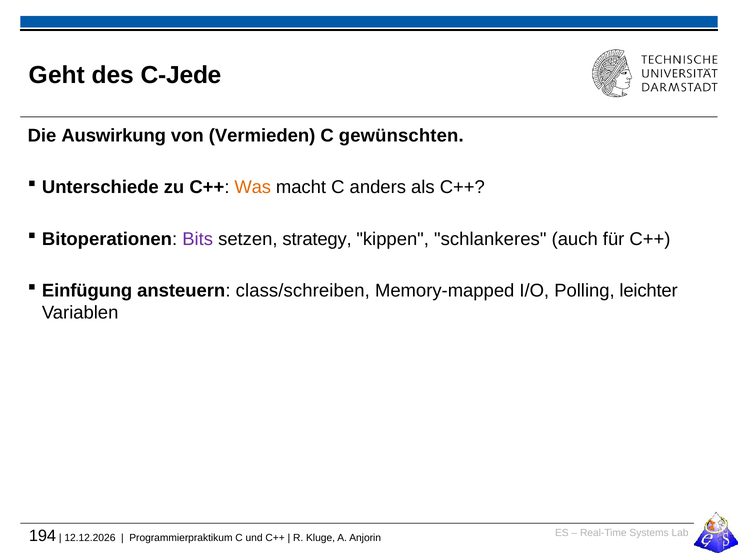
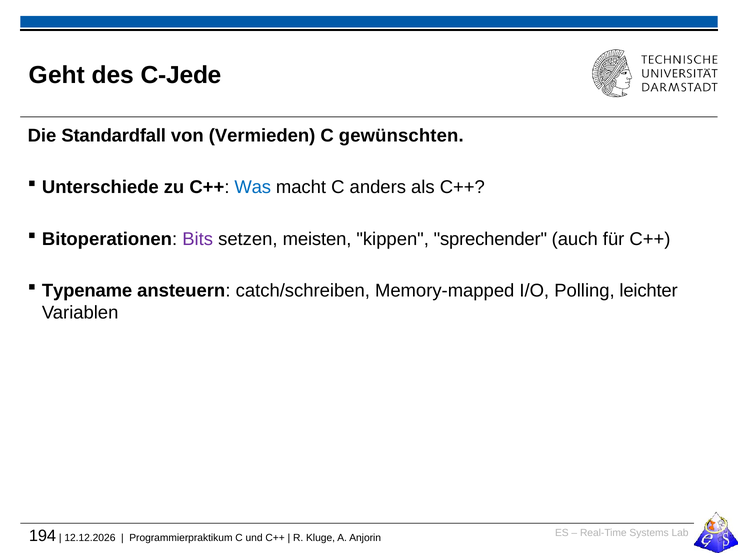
Auswirkung: Auswirkung -> Standardfall
Was colour: orange -> blue
strategy: strategy -> meisten
schlankeres: schlankeres -> sprechender
Einfügung: Einfügung -> Typename
class/schreiben: class/schreiben -> catch/schreiben
